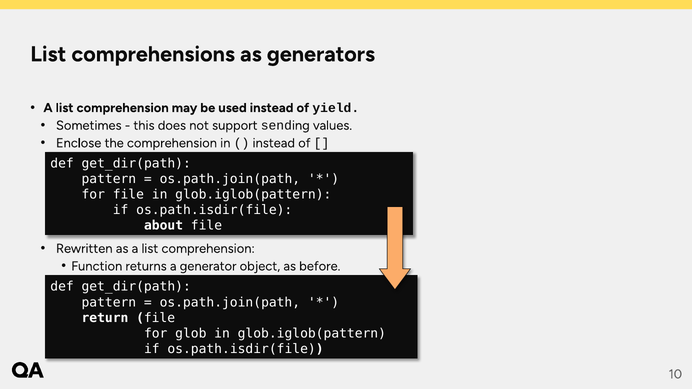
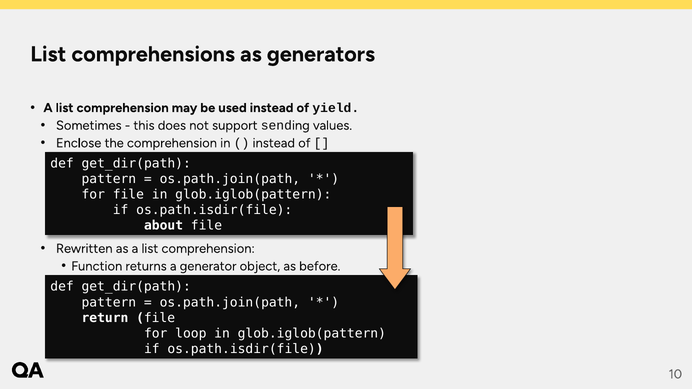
glob: glob -> loop
